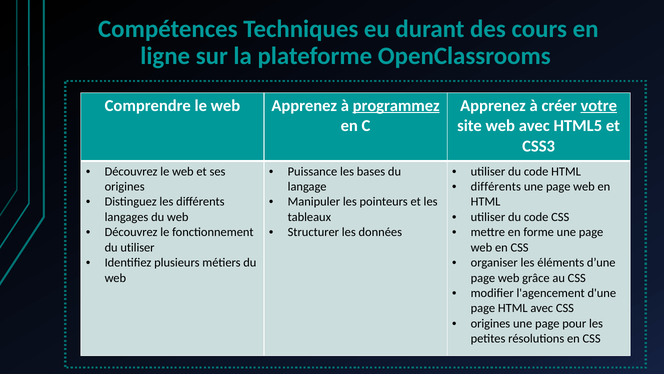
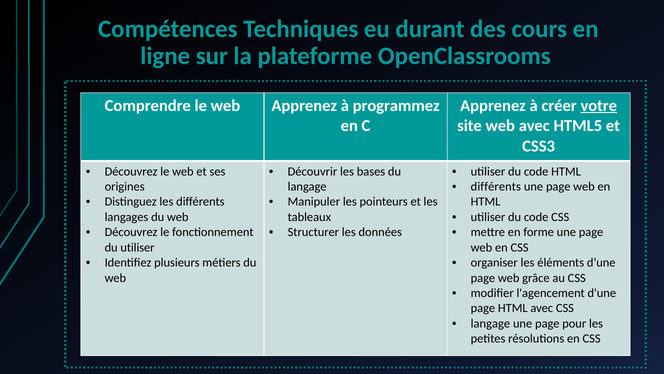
programmez underline: present -> none
Puissance: Puissance -> Découvrir
origines at (490, 323): origines -> langage
